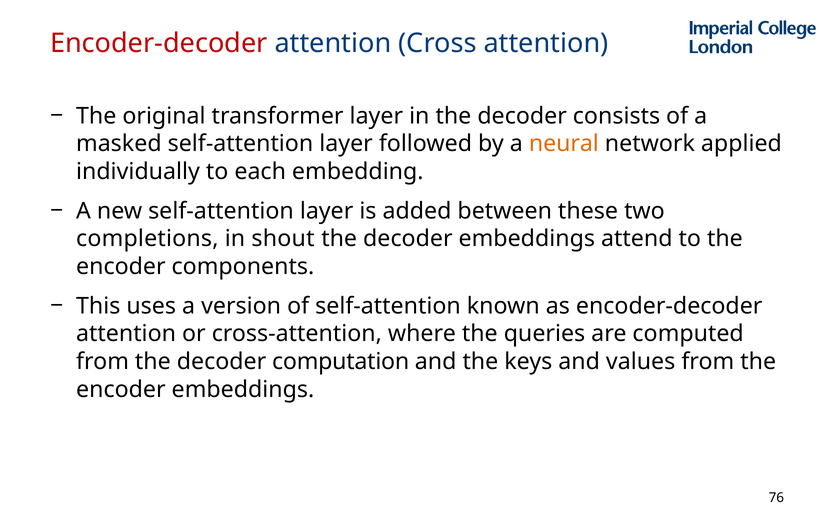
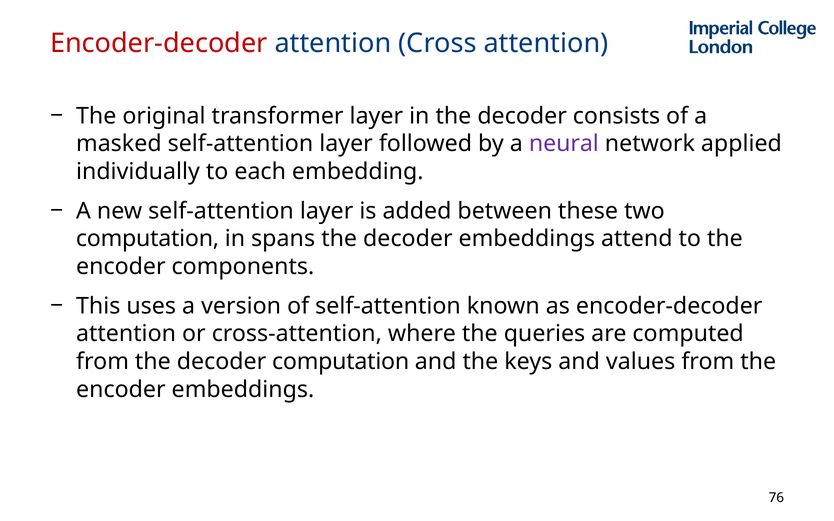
neural colour: orange -> purple
completions at (147, 239): completions -> computation
shout: shout -> spans
